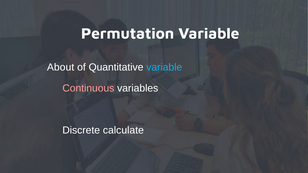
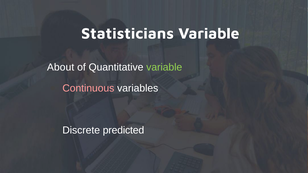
Permutation: Permutation -> Statisticians
variable at (164, 67) colour: light blue -> light green
calculate: calculate -> predicted
